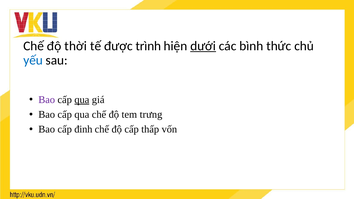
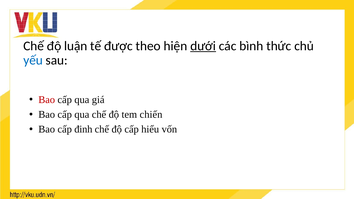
thời: thời -> luận
trình: trình -> theo
Bao at (47, 100) colour: purple -> red
qua at (82, 100) underline: present -> none
trưng: trưng -> chiến
thấp: thấp -> hiểu
